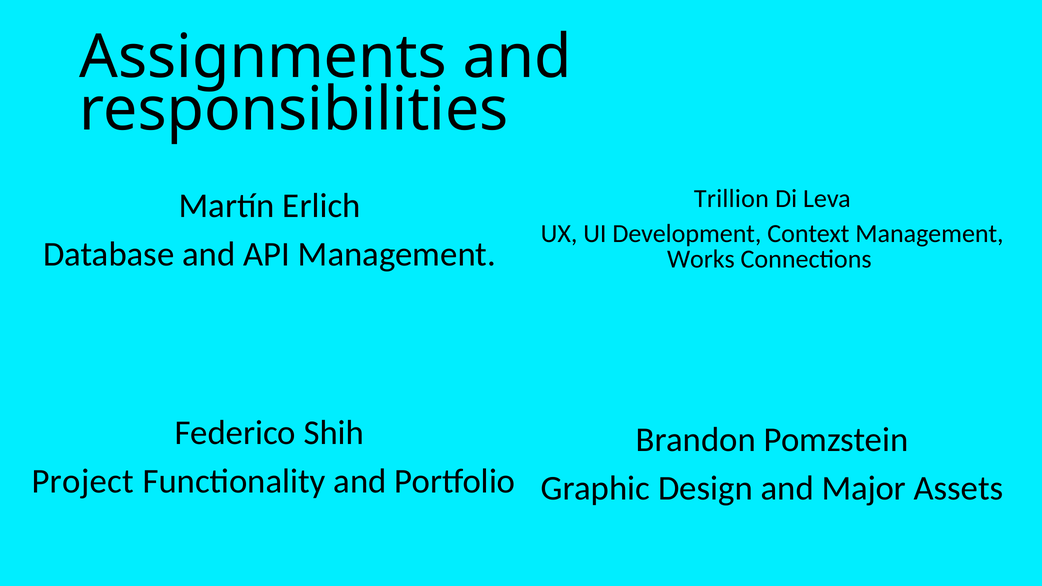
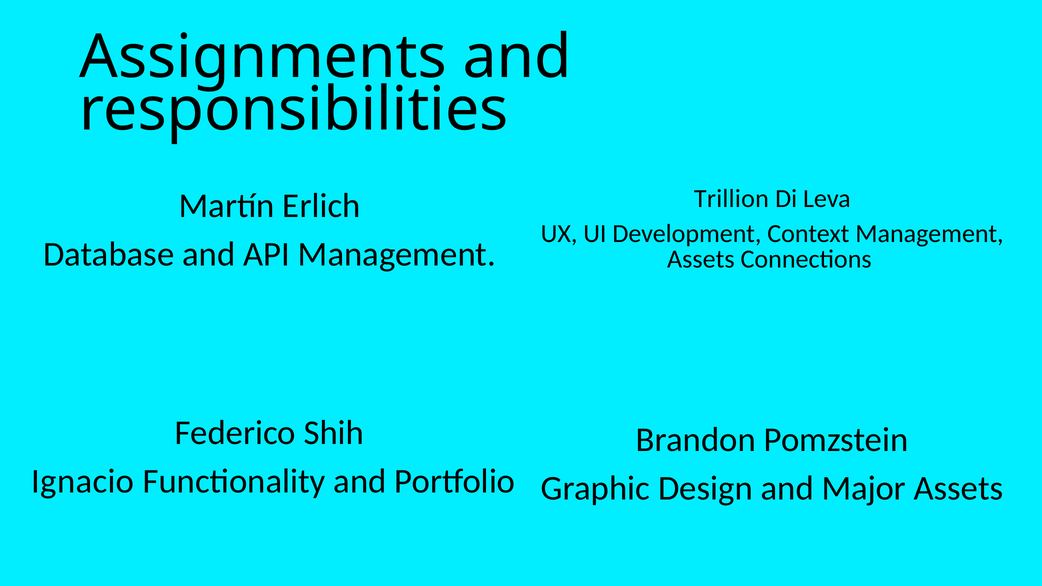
Works at (701, 259): Works -> Assets
Project: Project -> Ignacio
